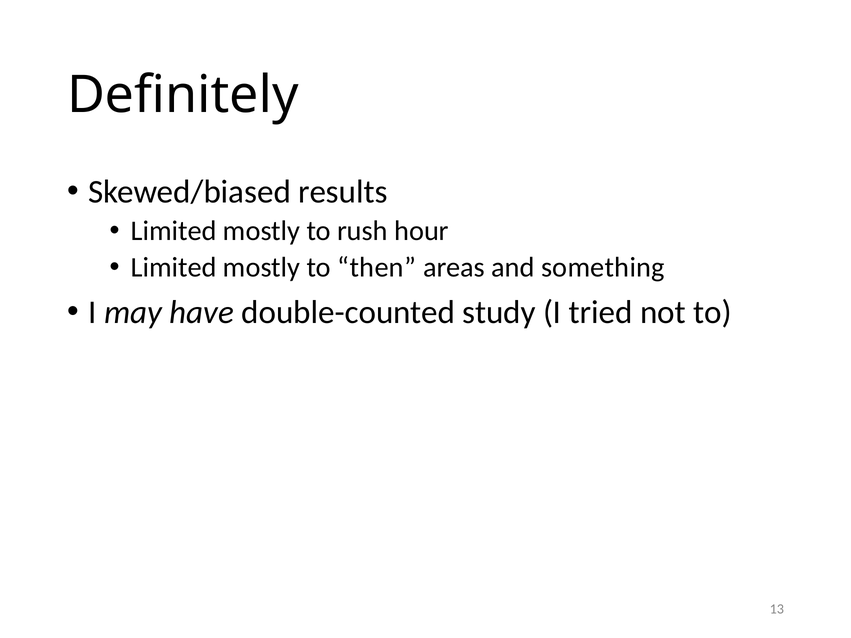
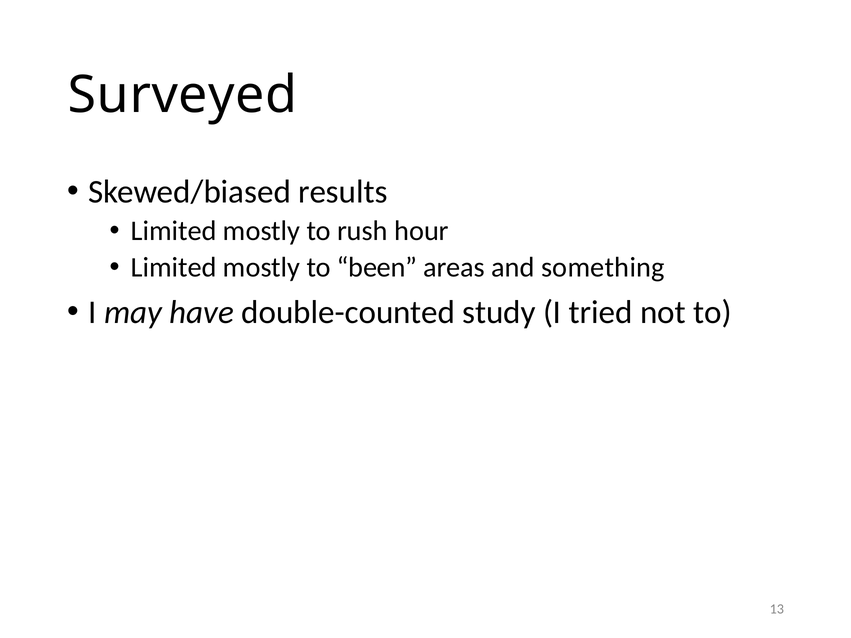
Definitely: Definitely -> Surveyed
then: then -> been
